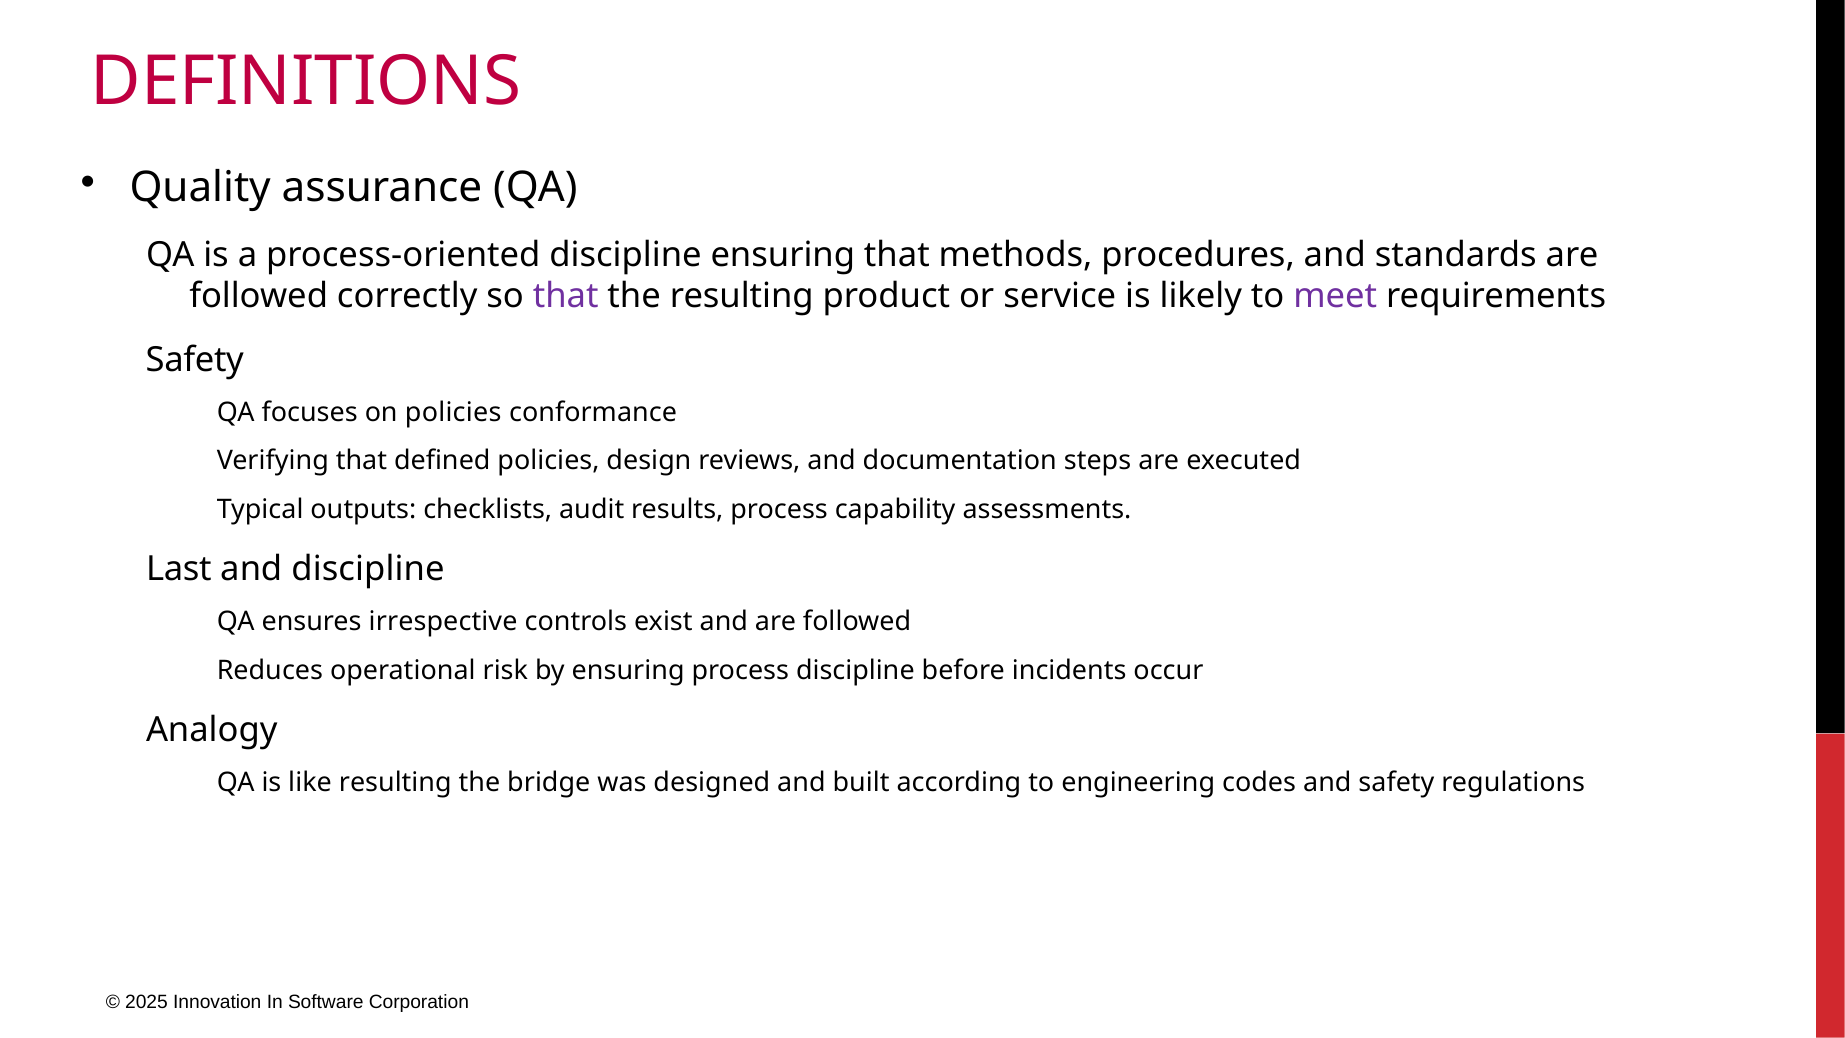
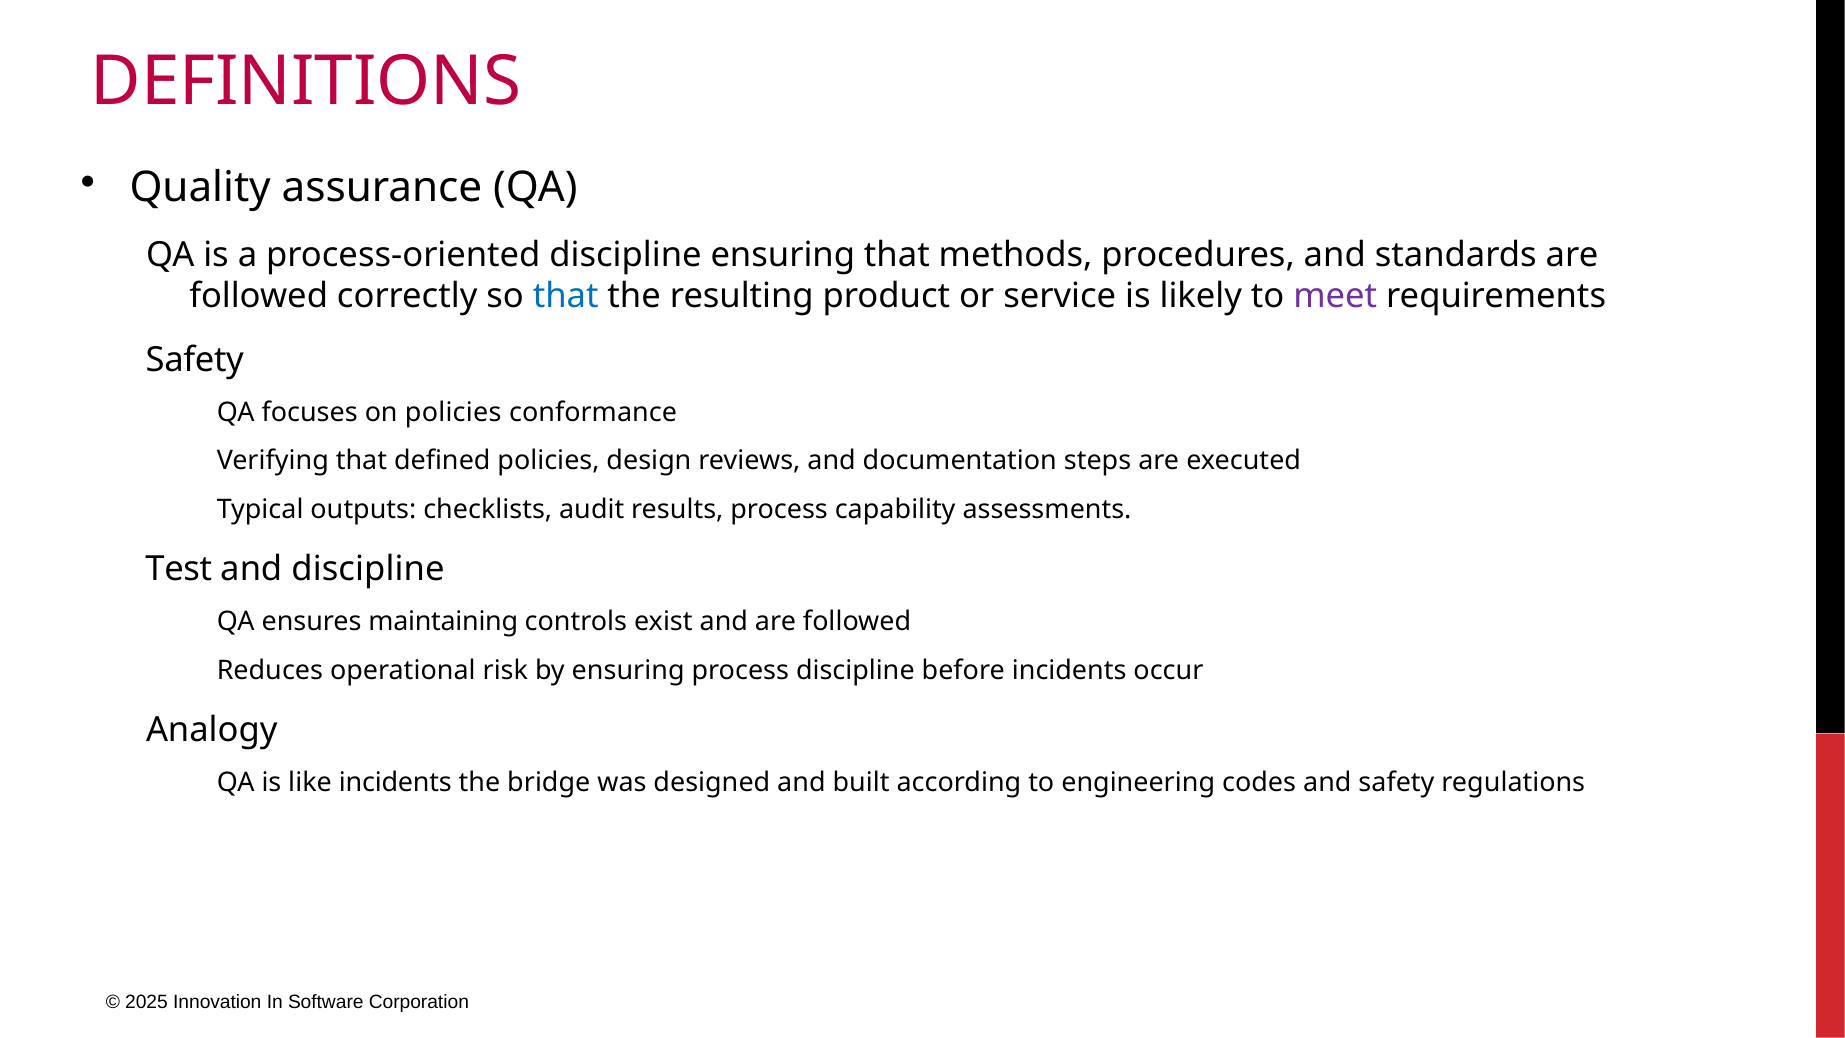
that at (566, 296) colour: purple -> blue
Last: Last -> Test
irrespective: irrespective -> maintaining
like resulting: resulting -> incidents
